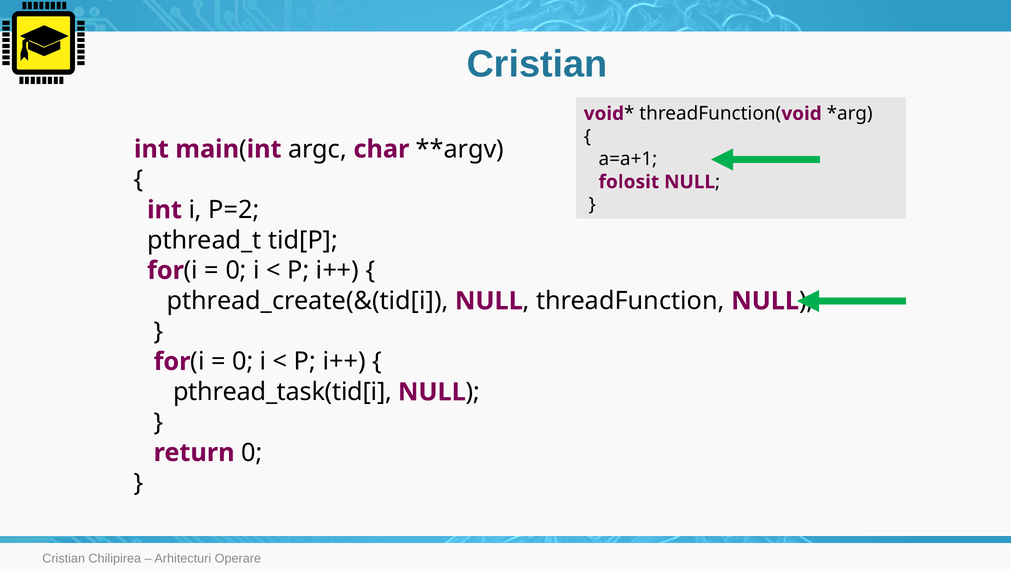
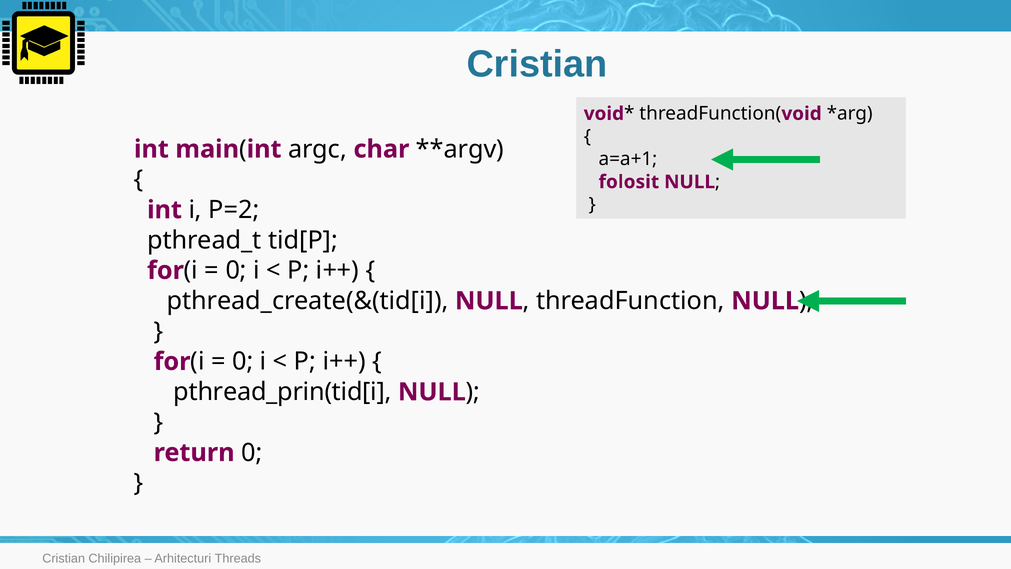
pthread_task(tid[i: pthread_task(tid[i -> pthread_prin(tid[i
Operare: Operare -> Threads
